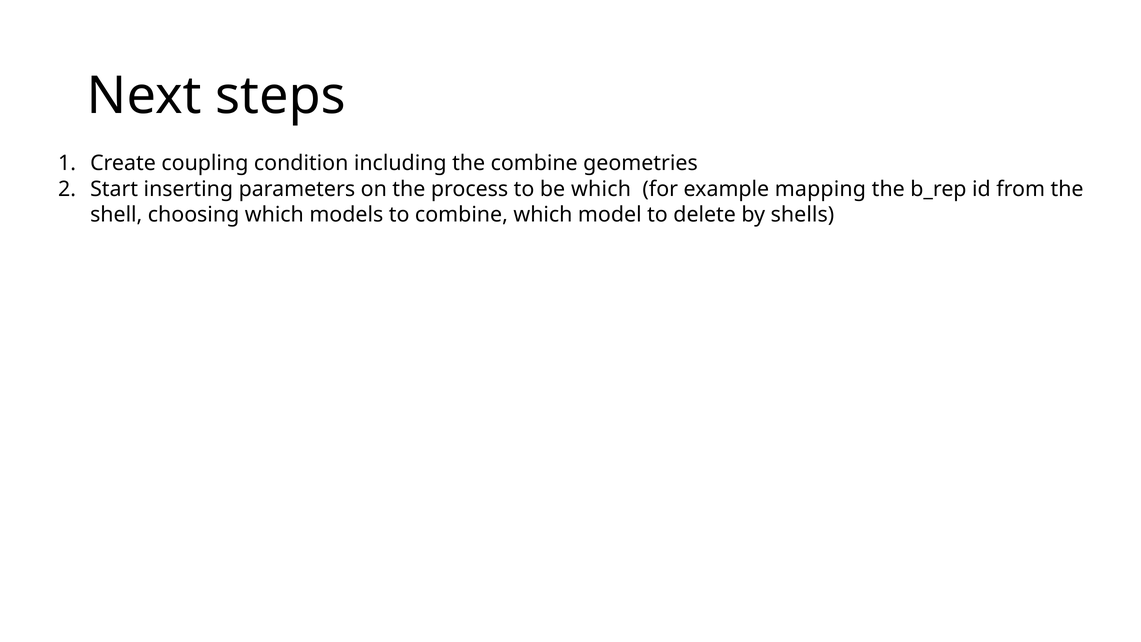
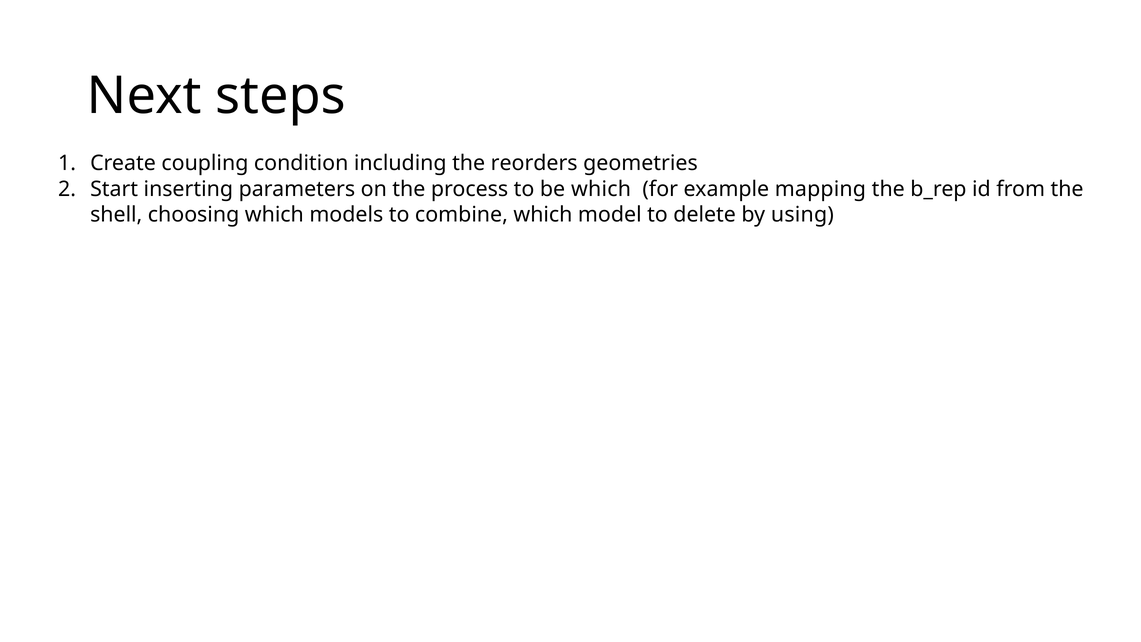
the combine: combine -> reorders
shells: shells -> using
